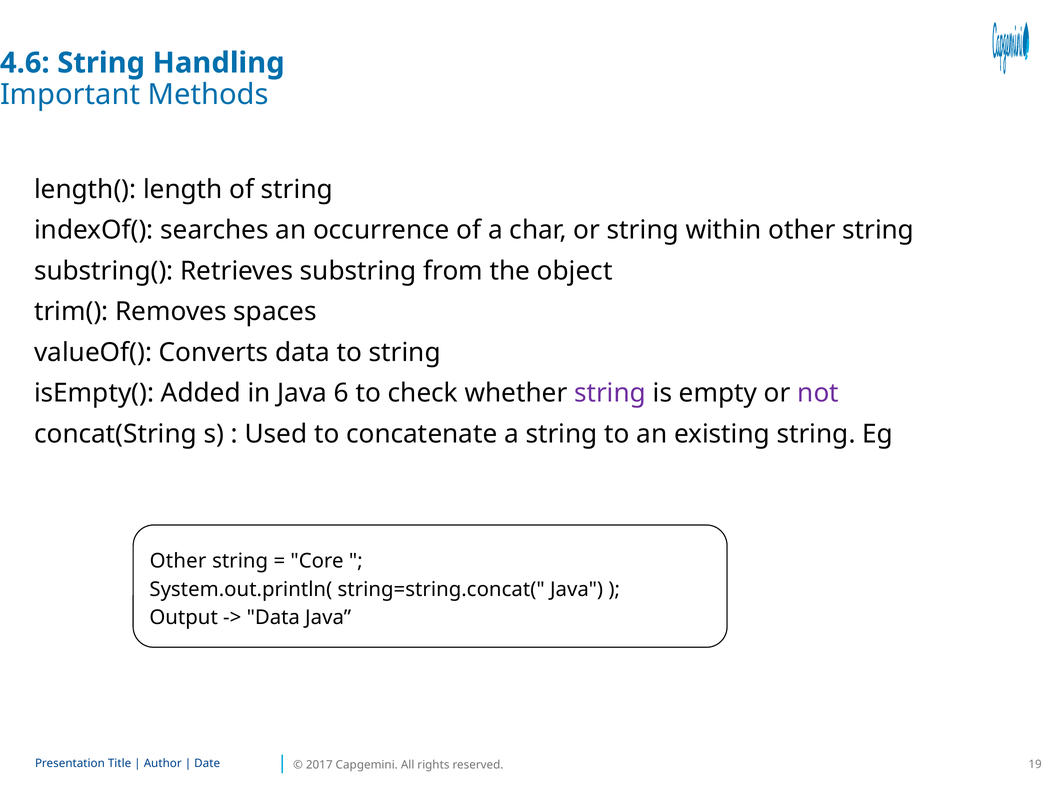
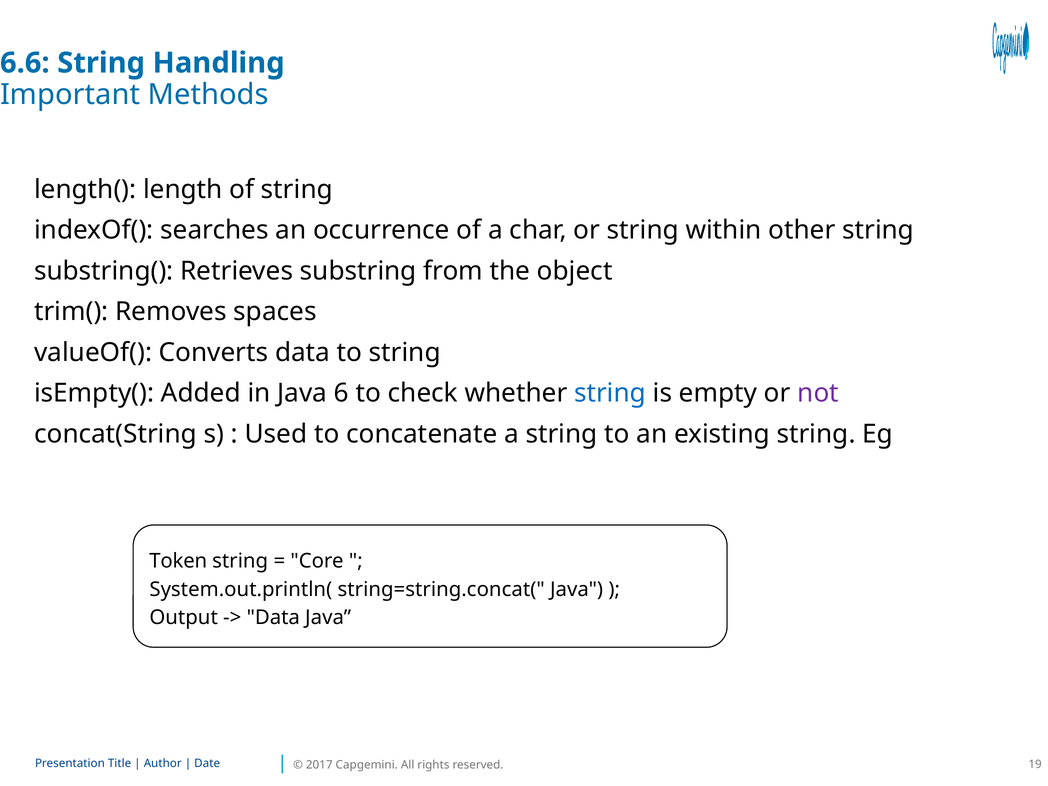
4.6: 4.6 -> 6.6
string at (610, 393) colour: purple -> blue
Other at (178, 561): Other -> Token
